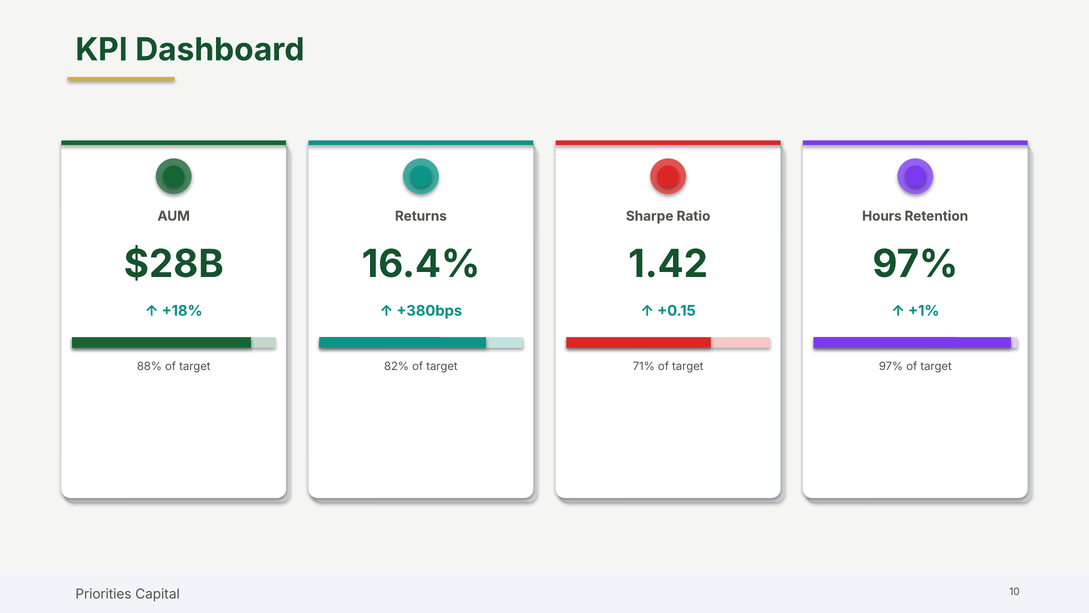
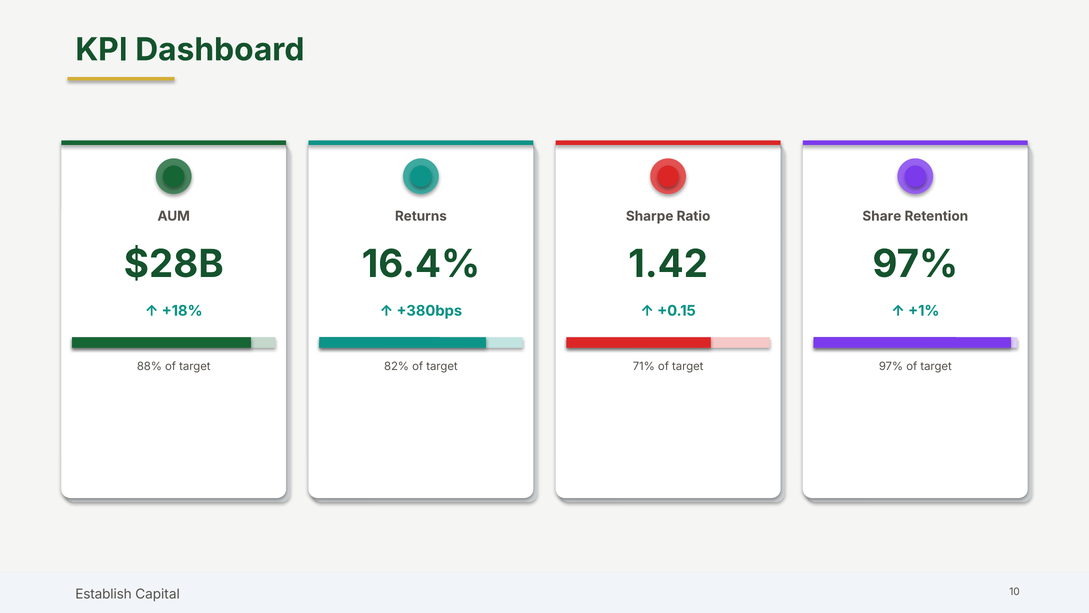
Hours: Hours -> Share
Priorities: Priorities -> Establish
